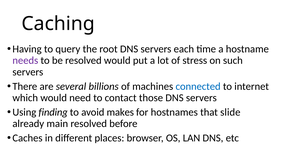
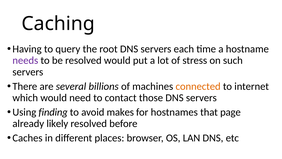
connected colour: blue -> orange
slide: slide -> page
main: main -> likely
